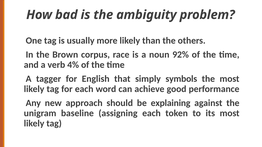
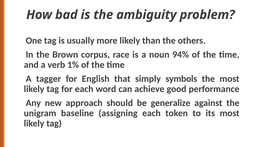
92%: 92% -> 94%
4%: 4% -> 1%
explaining: explaining -> generalize
